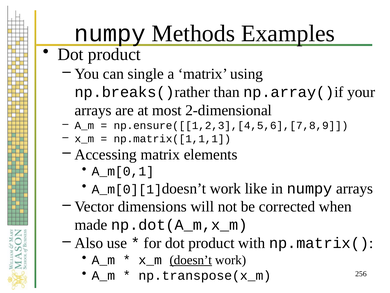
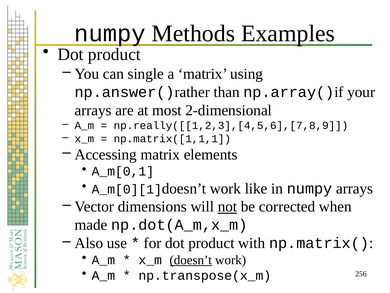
np.breaks(: np.breaks( -> np.answer(
np.ensure([[1,2,3],[4,5,6],[7,8,9: np.ensure([[1,2,3],[4,5,6],[7,8,9 -> np.really([[1,2,3],[4,5,6],[7,8,9
not underline: none -> present
